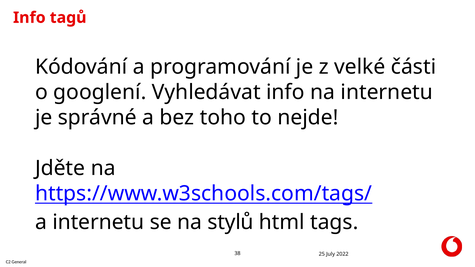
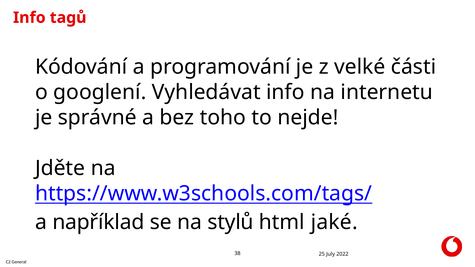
a internetu: internetu -> například
tags: tags -> jaké
